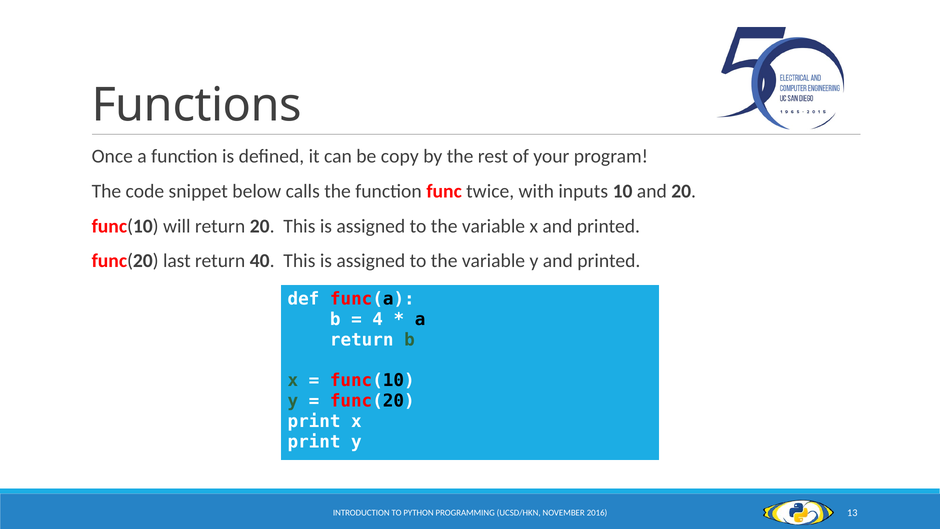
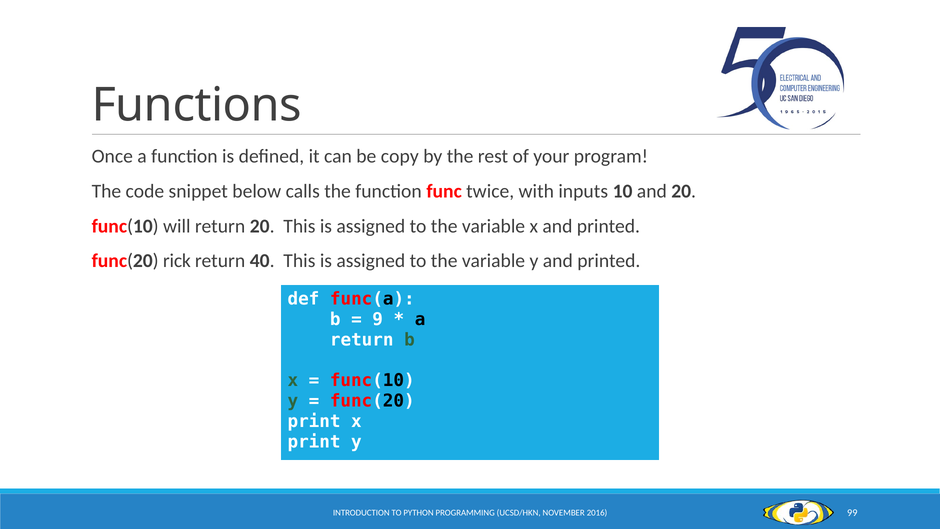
last: last -> rick
4: 4 -> 9
13: 13 -> 99
